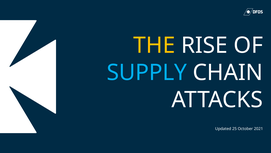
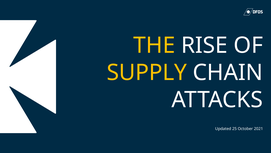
SUPPLY colour: light blue -> yellow
